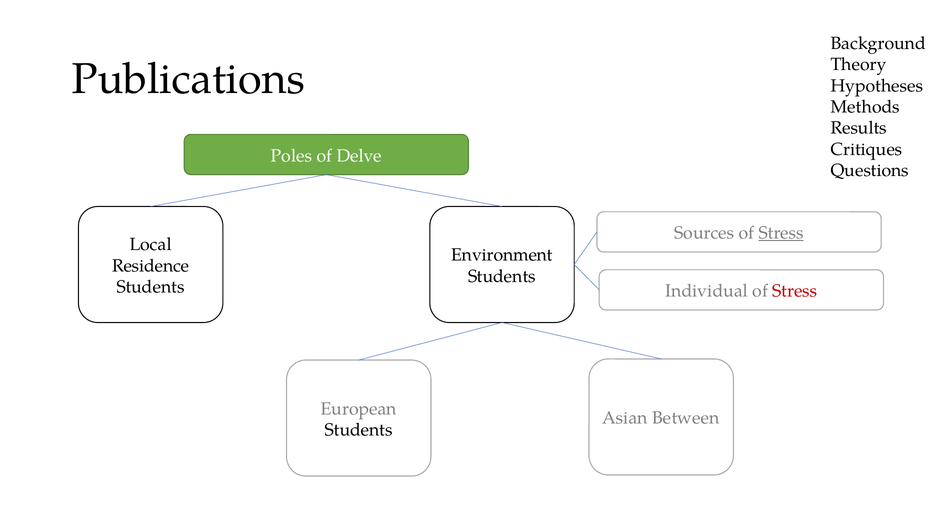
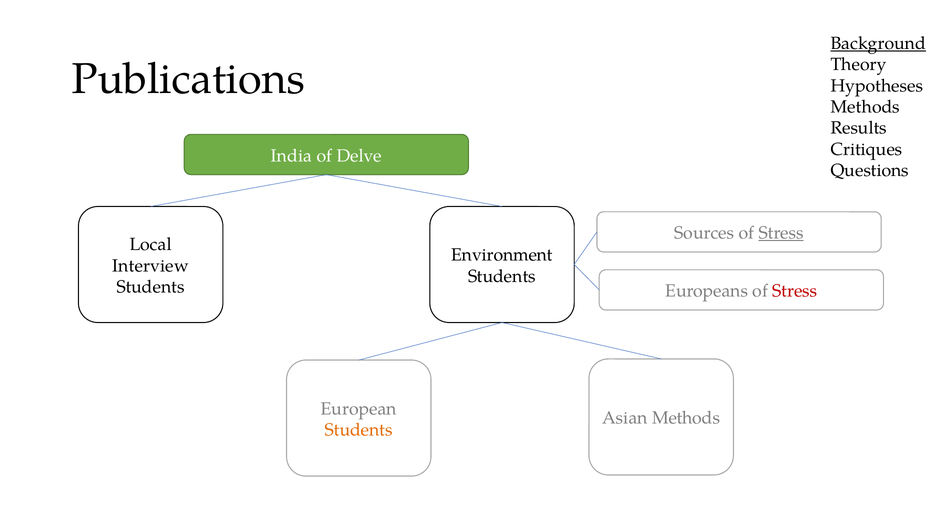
Background underline: none -> present
Poles: Poles -> India
Residence: Residence -> Interview
Individual: Individual -> Europeans
Asian Between: Between -> Methods
Students at (359, 430) colour: black -> orange
